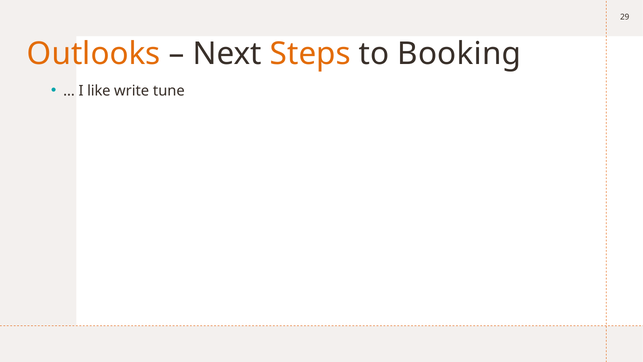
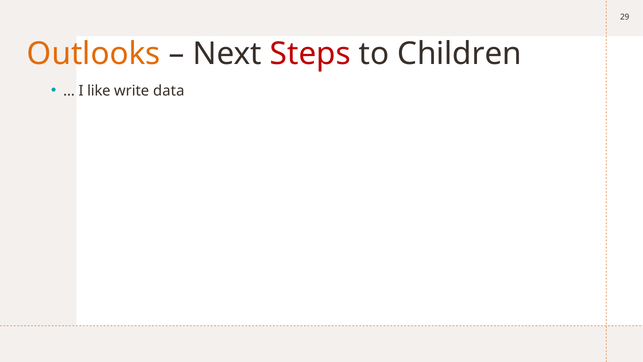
Steps colour: orange -> red
Booking: Booking -> Children
tune: tune -> data
